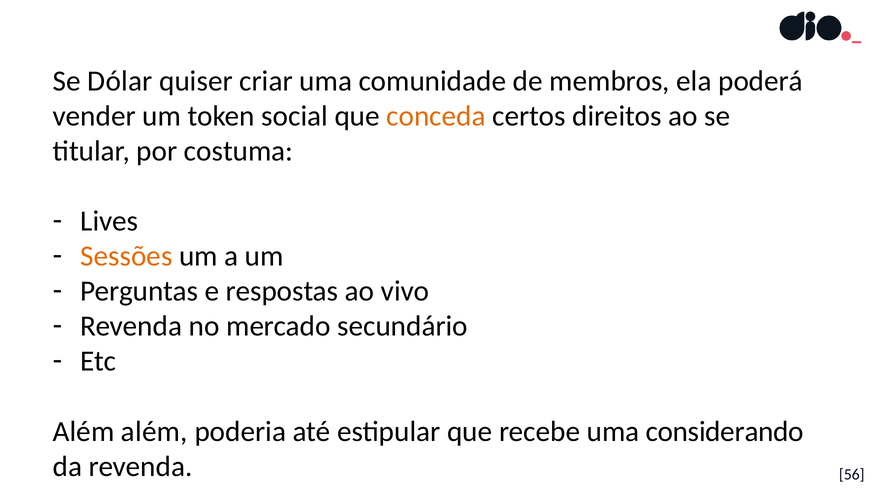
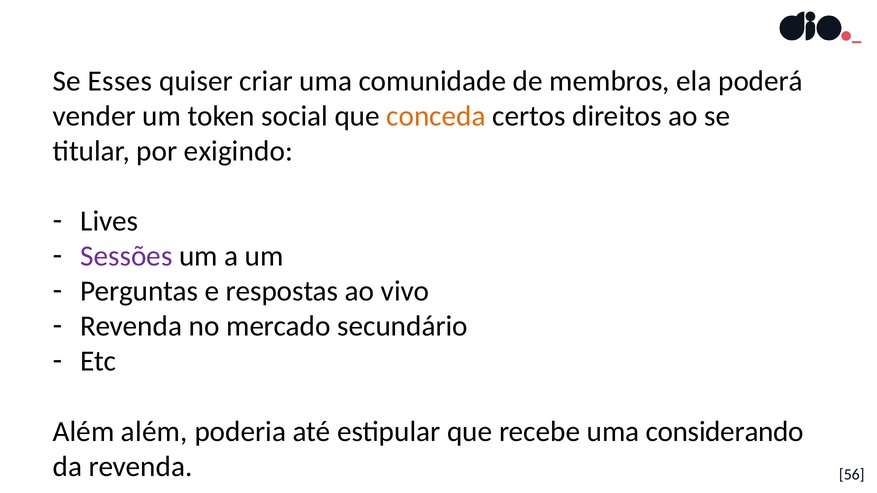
Dólar: Dólar -> Esses
costuma: costuma -> exigindo
Sessões colour: orange -> purple
